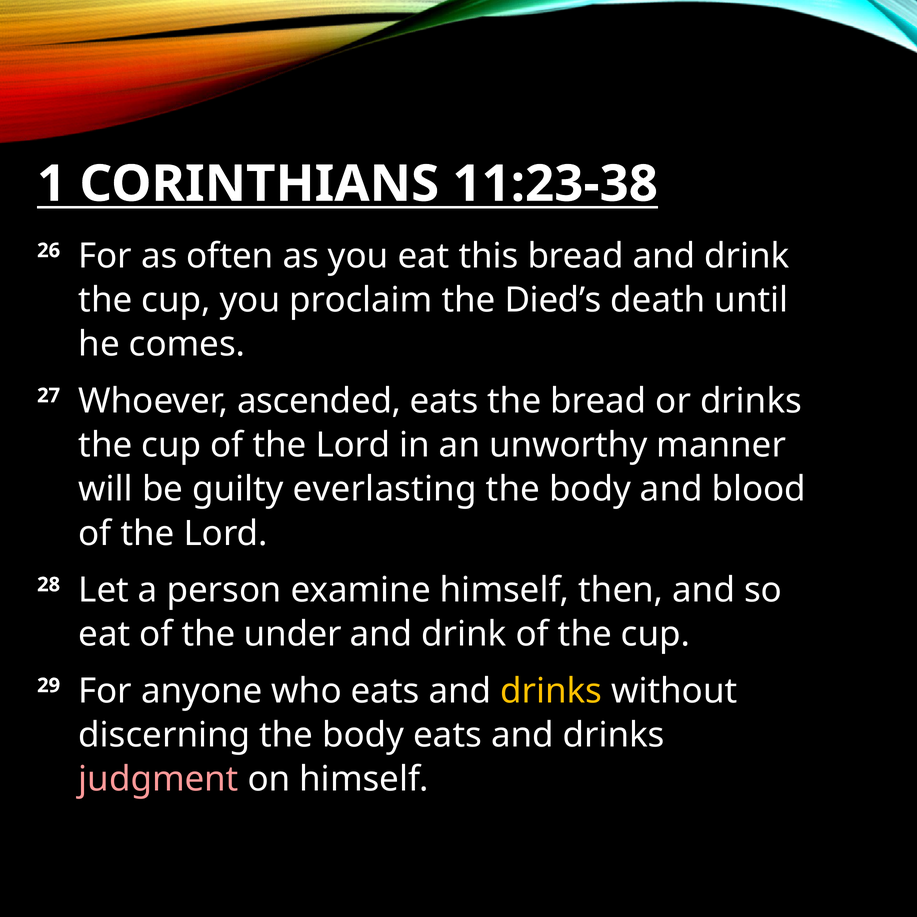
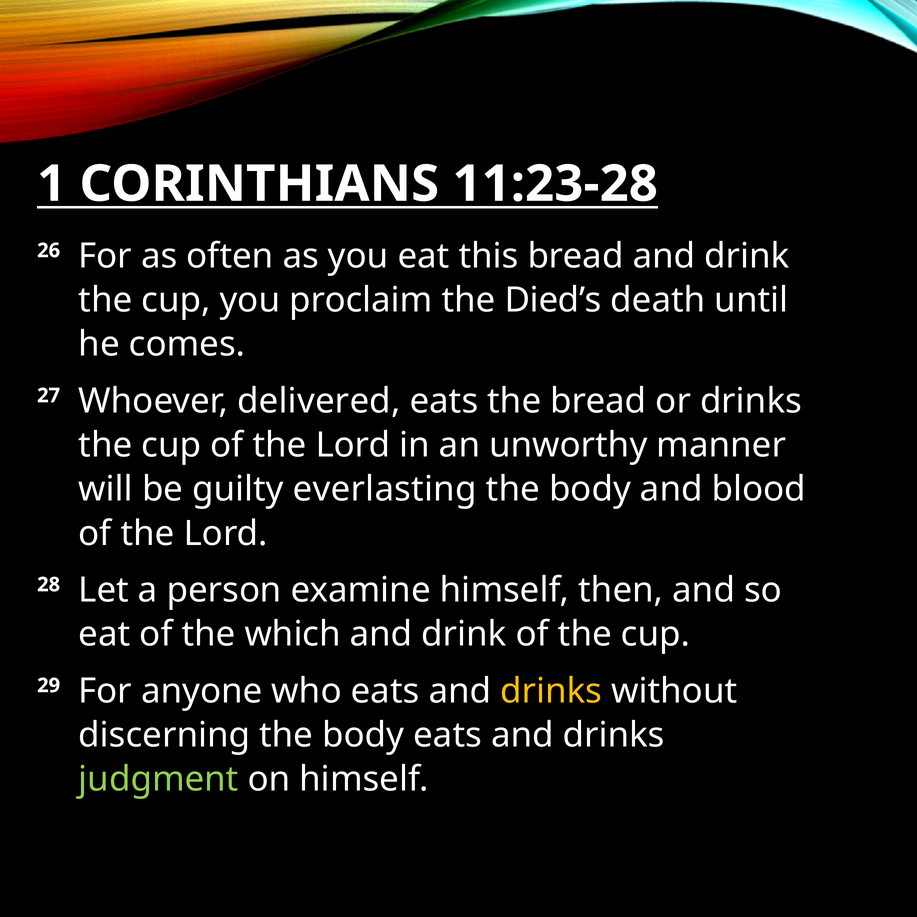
11:23-38: 11:23-38 -> 11:23-28
ascended: ascended -> delivered
under: under -> which
judgment colour: pink -> light green
